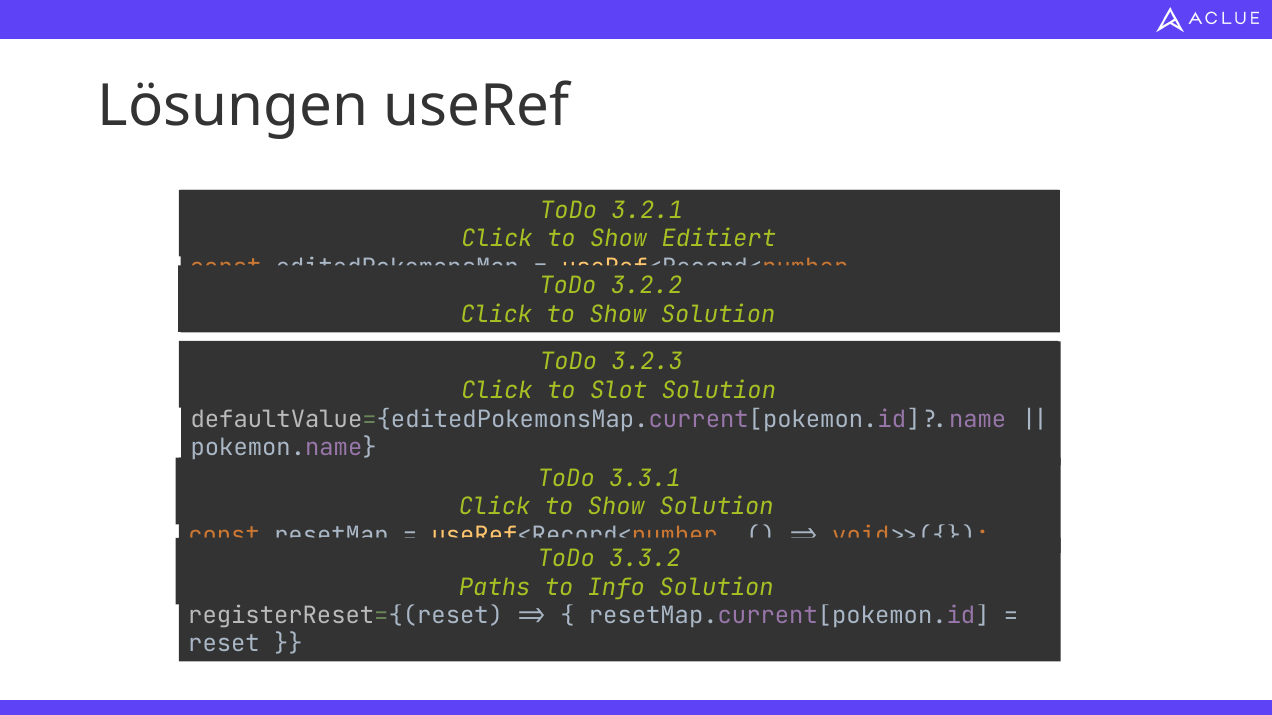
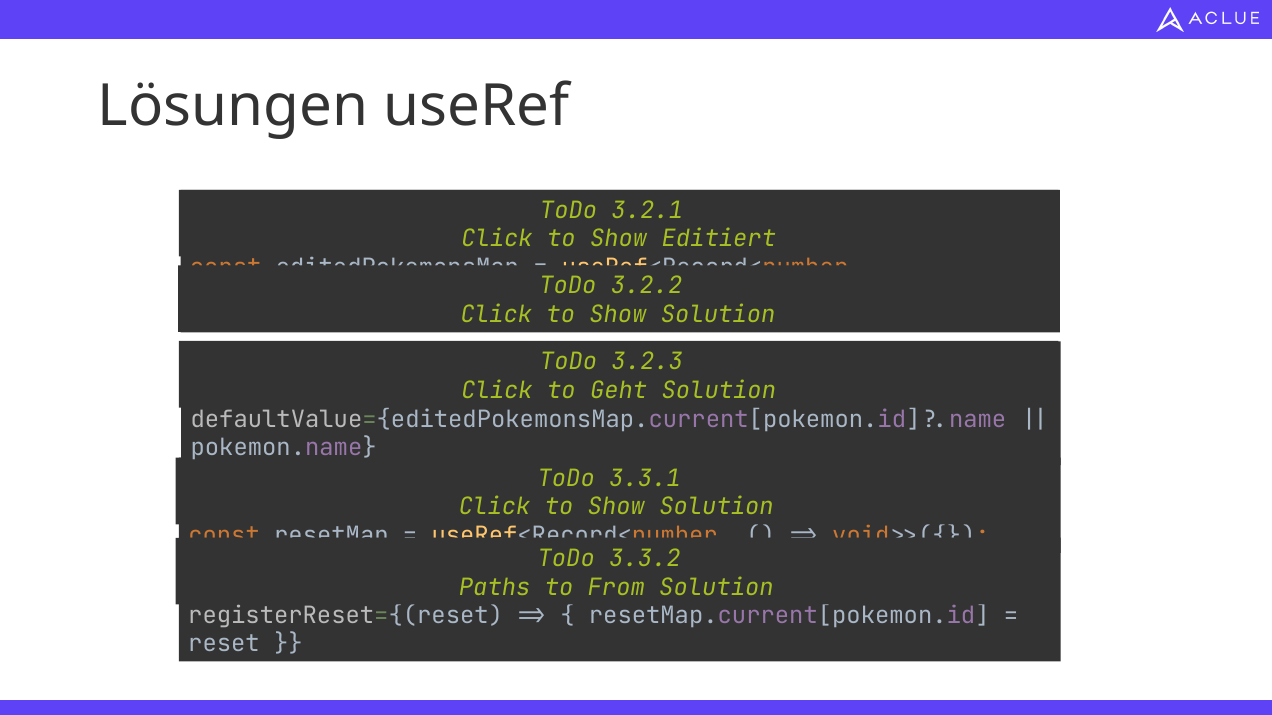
Slot: Slot -> Geht
to Info: Info -> From
